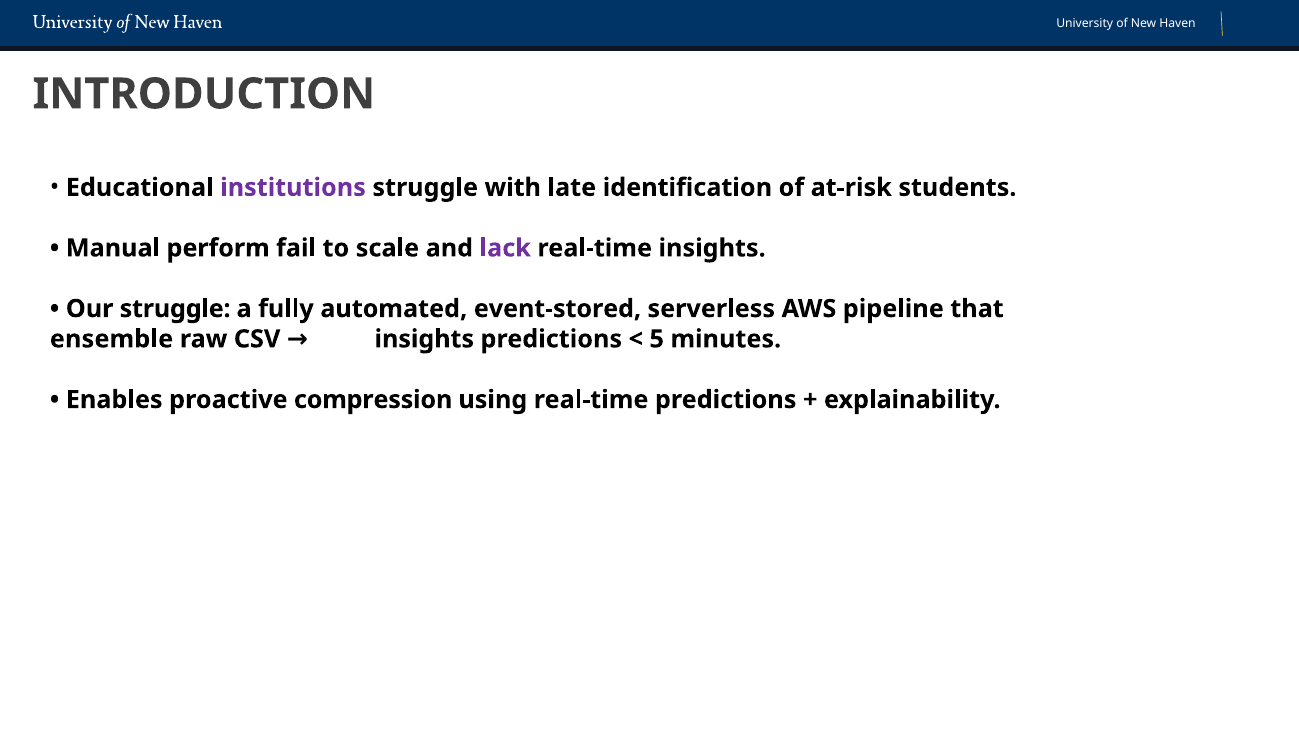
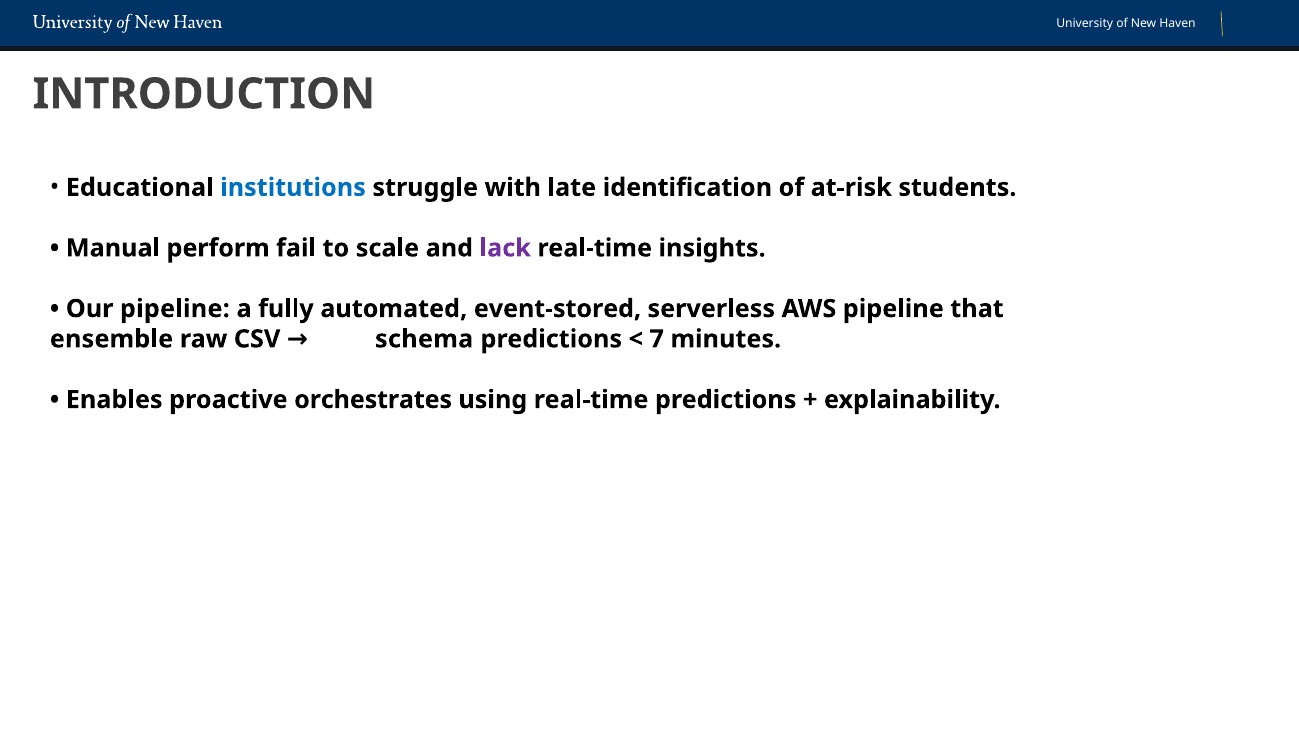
institutions colour: purple -> blue
Our struggle: struggle -> pipeline
insights at (424, 339): insights -> schema
5: 5 -> 7
compression: compression -> orchestrates
